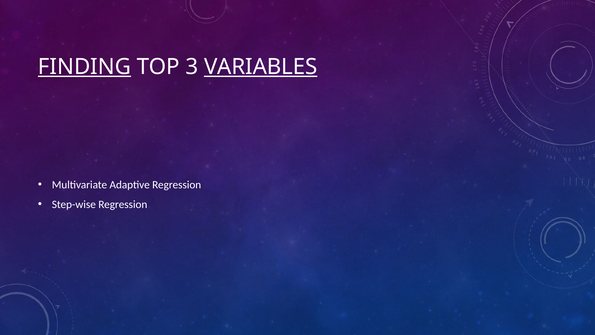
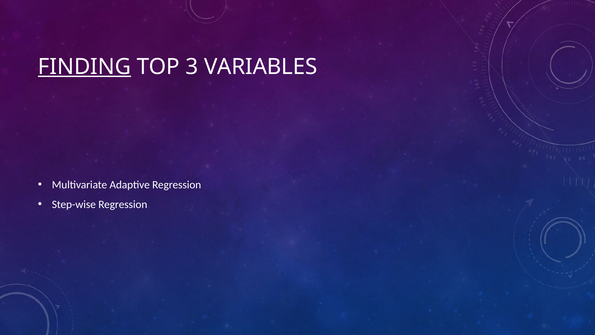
VARIABLES underline: present -> none
